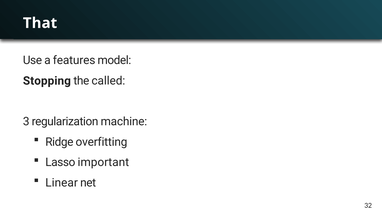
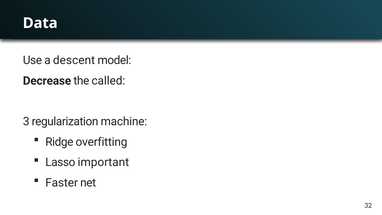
That: That -> Data
features: features -> descent
Stopping: Stopping -> Decrease
Linear: Linear -> Faster
